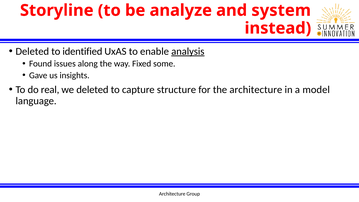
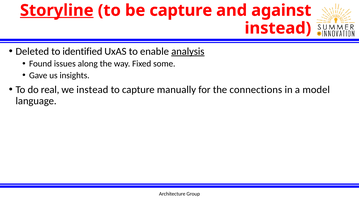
Storyline underline: none -> present
be analyze: analyze -> capture
system: system -> against
we deleted: deleted -> instead
structure: structure -> manually
the architecture: architecture -> connections
